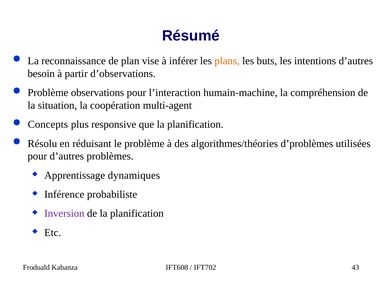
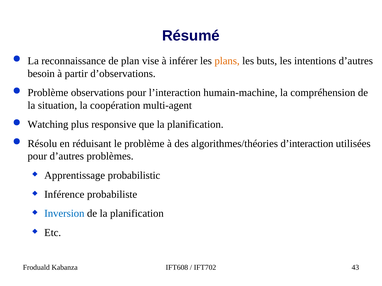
Concepts: Concepts -> Watching
d’problèmes: d’problèmes -> d’interaction
dynamiques: dynamiques -> probabilistic
Inversion colour: purple -> blue
